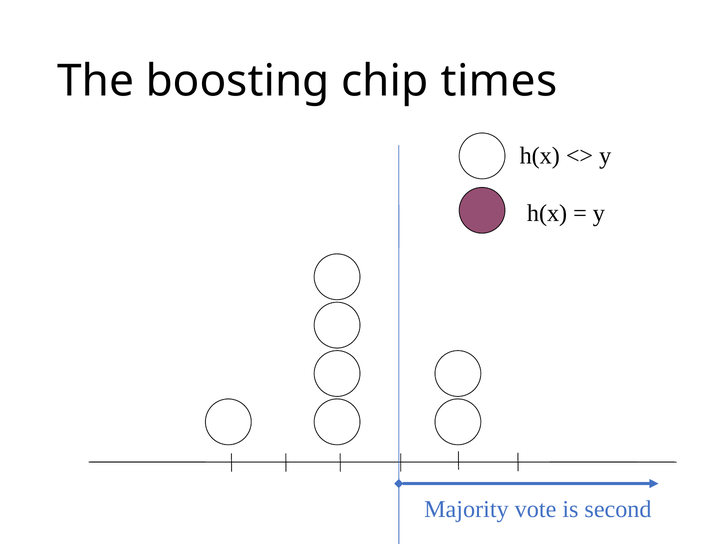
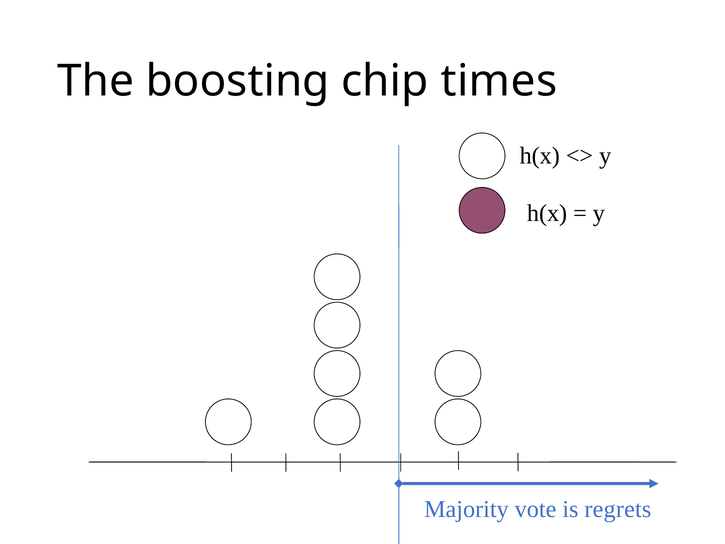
second: second -> regrets
